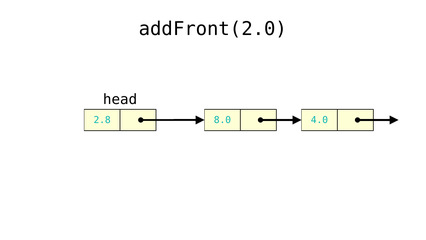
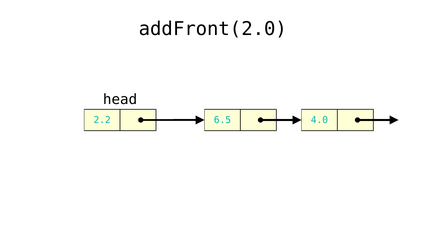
2.8: 2.8 -> 2.2
8.0: 8.0 -> 6.5
